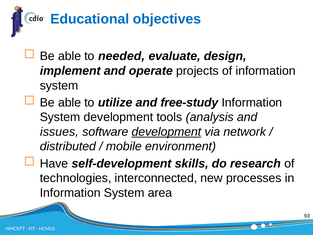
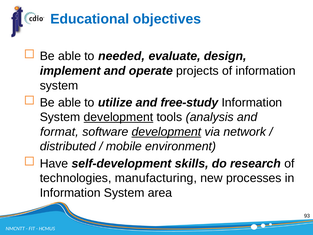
development at (118, 117) underline: none -> present
issues: issues -> format
interconnected: interconnected -> manufacturing
